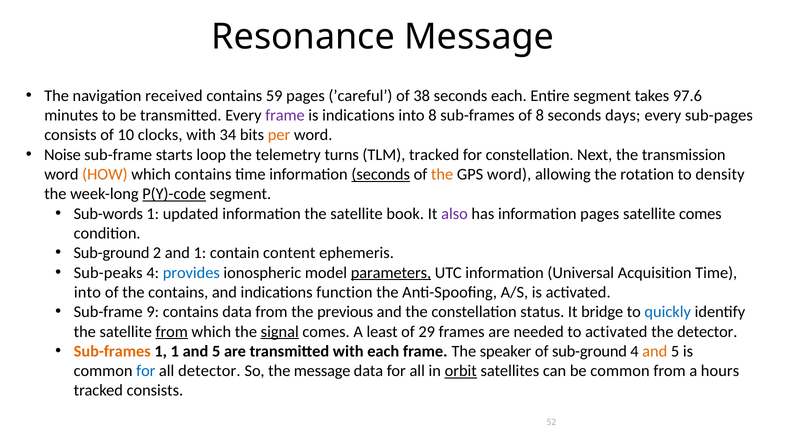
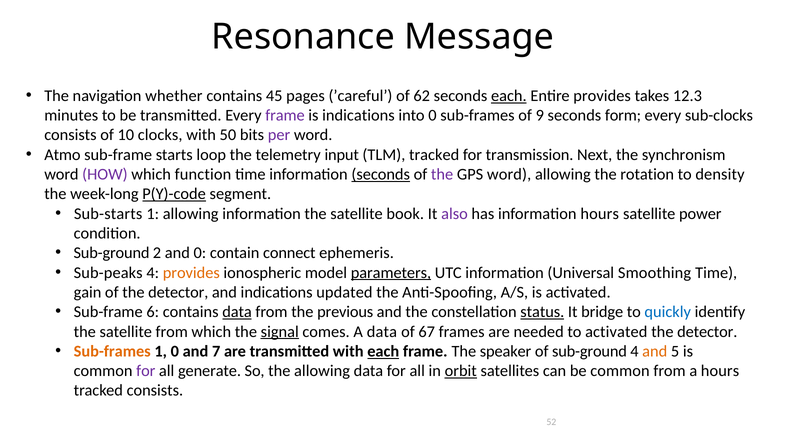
received: received -> whether
59: 59 -> 45
38: 38 -> 62
each at (509, 96) underline: none -> present
Entire segment: segment -> provides
97.6: 97.6 -> 12.3
into 8: 8 -> 0
of 8: 8 -> 9
days: days -> form
sub-pages: sub-pages -> sub-clocks
34: 34 -> 50
per colour: orange -> purple
Noise: Noise -> Atmo
turns: turns -> input
for constellation: constellation -> transmission
transmission: transmission -> synchronism
HOW colour: orange -> purple
which contains: contains -> function
the at (442, 174) colour: orange -> purple
Sub-words: Sub-words -> Sub-starts
1 updated: updated -> allowing
information pages: pages -> hours
satellite comes: comes -> power
and 1: 1 -> 0
content: content -> connect
provides at (191, 272) colour: blue -> orange
Acquisition: Acquisition -> Smoothing
into at (87, 292): into -> gain
of the contains: contains -> detector
function: function -> updated
9: 9 -> 6
data at (237, 312) underline: none -> present
status underline: none -> present
from at (172, 331) underline: present -> none
A least: least -> data
29: 29 -> 67
1 1: 1 -> 0
5 at (216, 351): 5 -> 7
each at (383, 351) underline: none -> present
for at (146, 371) colour: blue -> purple
all detector: detector -> generate
the message: message -> allowing
